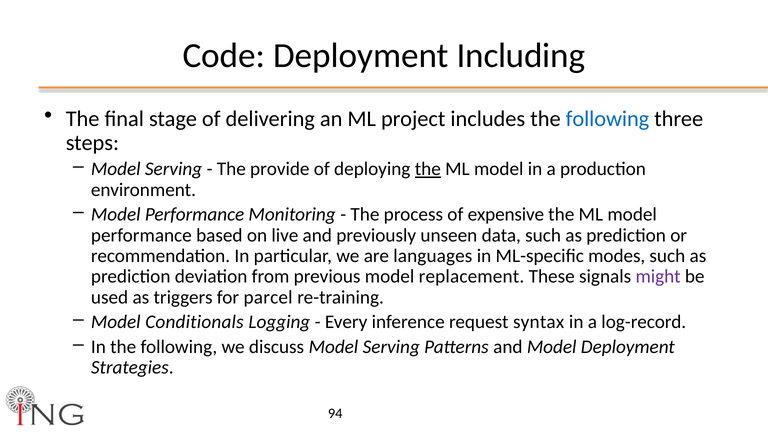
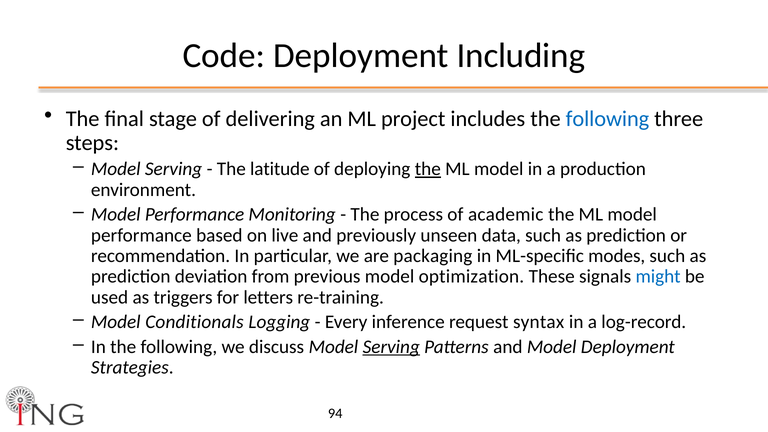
provide: provide -> latitude
expensive: expensive -> academic
languages: languages -> packaging
replacement: replacement -> optimization
might colour: purple -> blue
parcel: parcel -> letters
Serving at (391, 347) underline: none -> present
